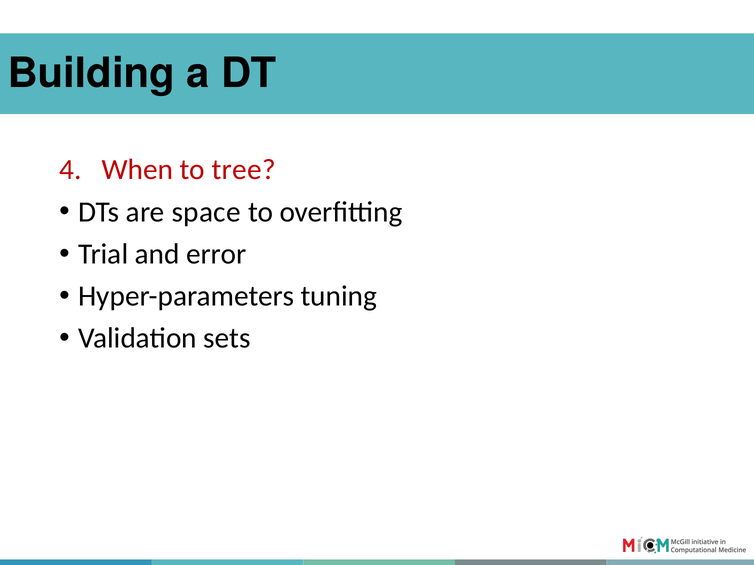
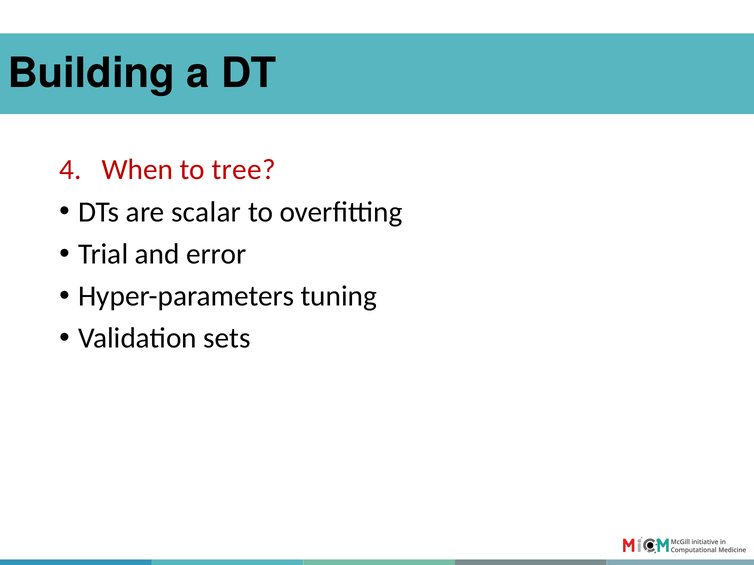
space: space -> scalar
